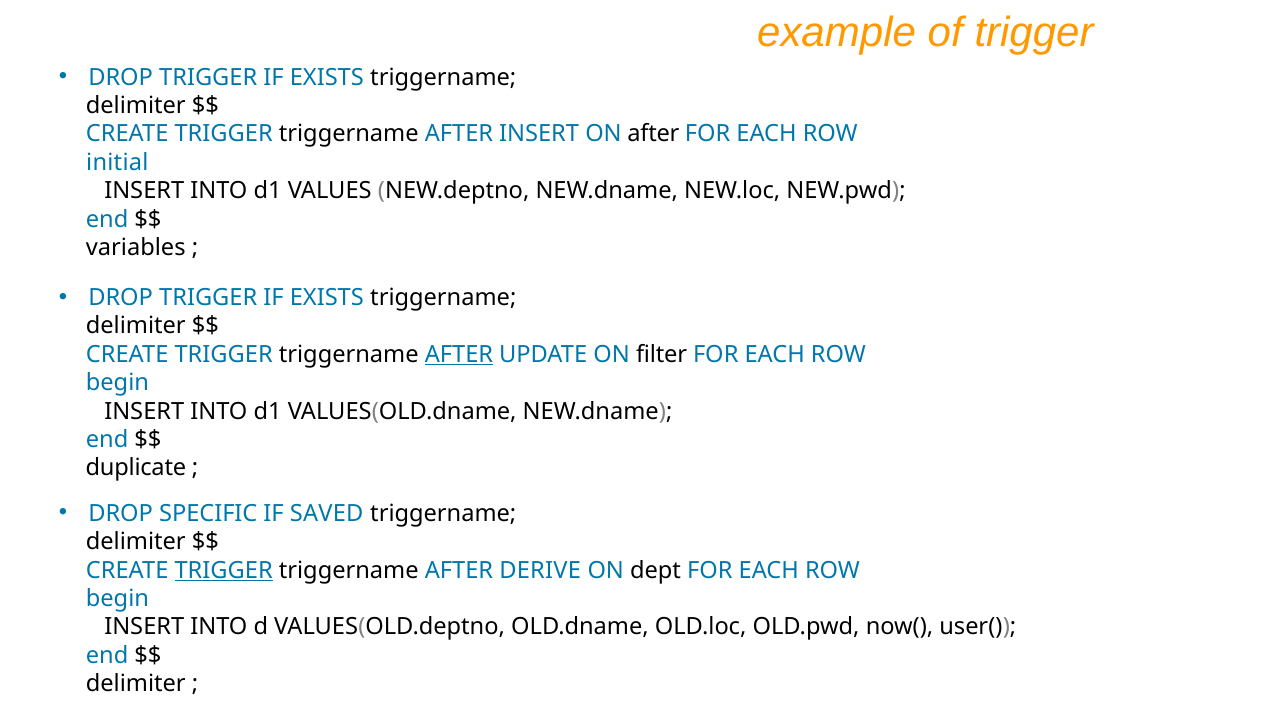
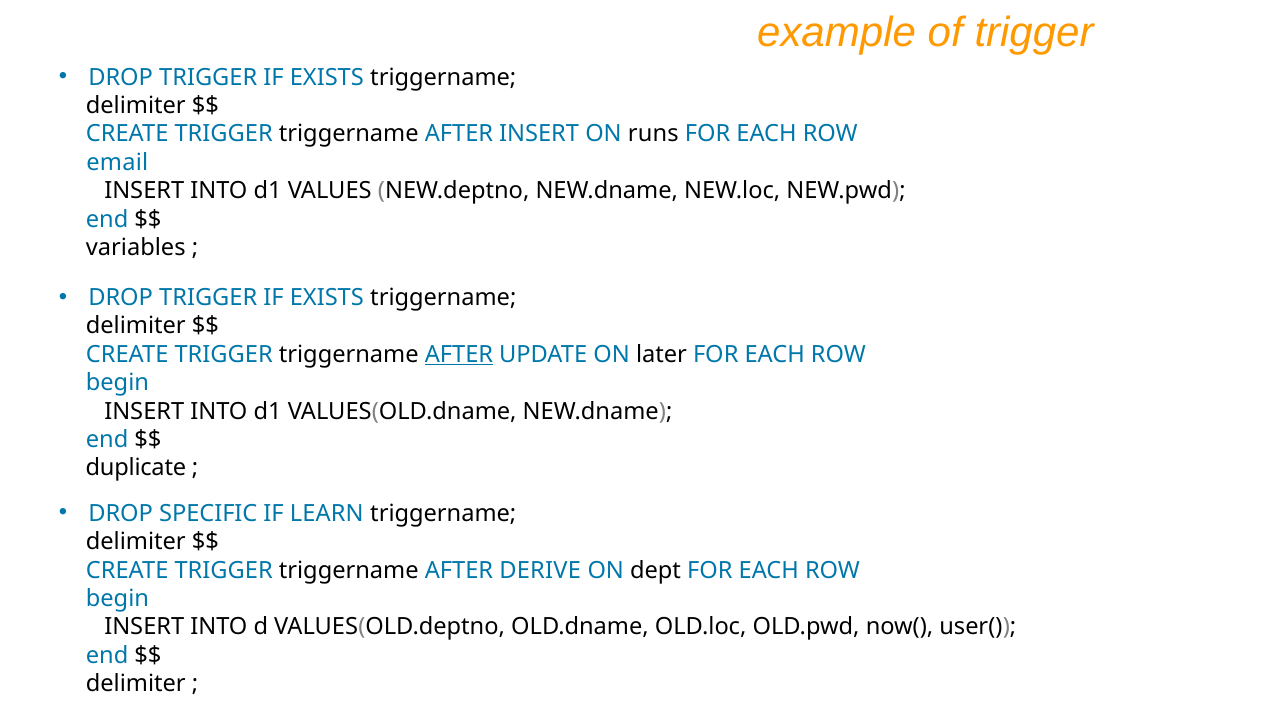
ON after: after -> runs
initial: initial -> email
filter: filter -> later
SAVED: SAVED -> LEARN
TRIGGER at (224, 570) underline: present -> none
